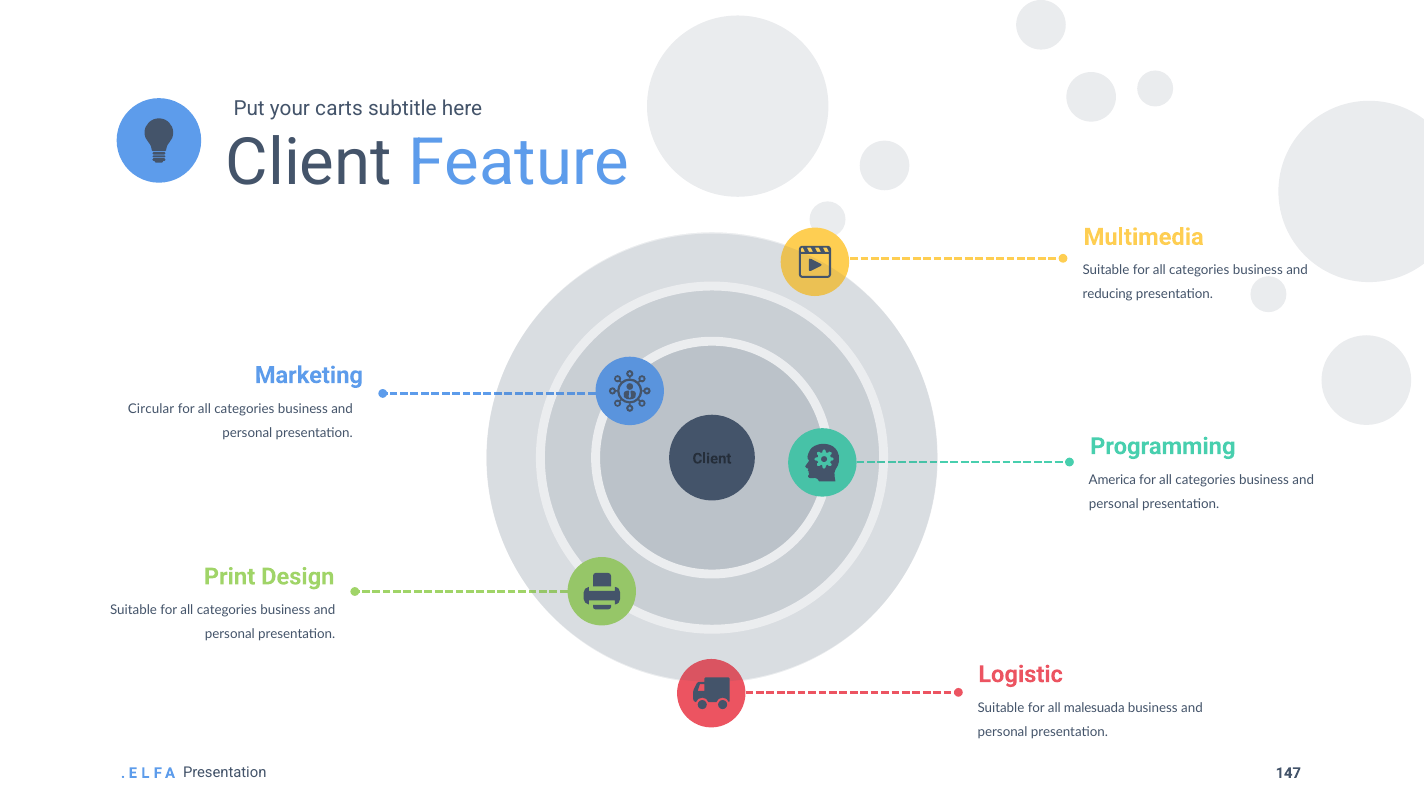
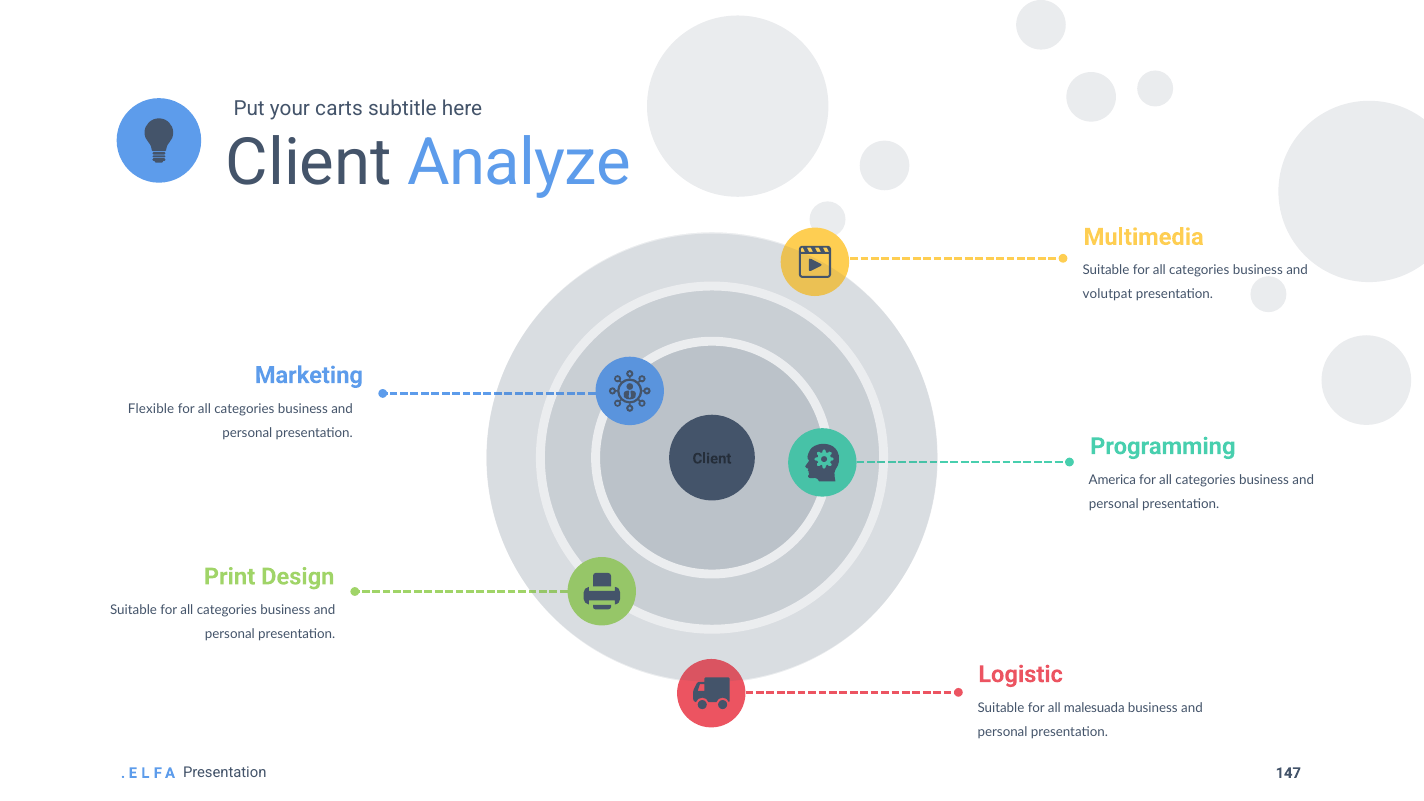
Feature: Feature -> Analyze
reducing: reducing -> volutpat
Circular: Circular -> Flexible
